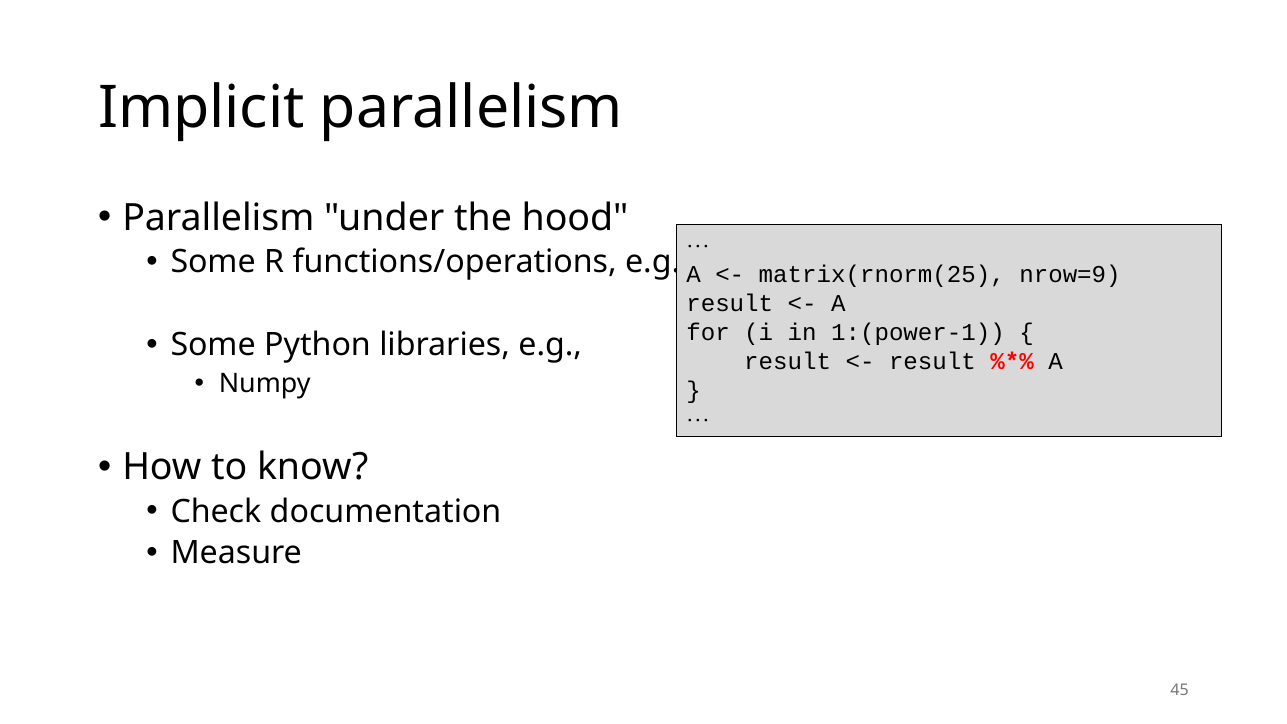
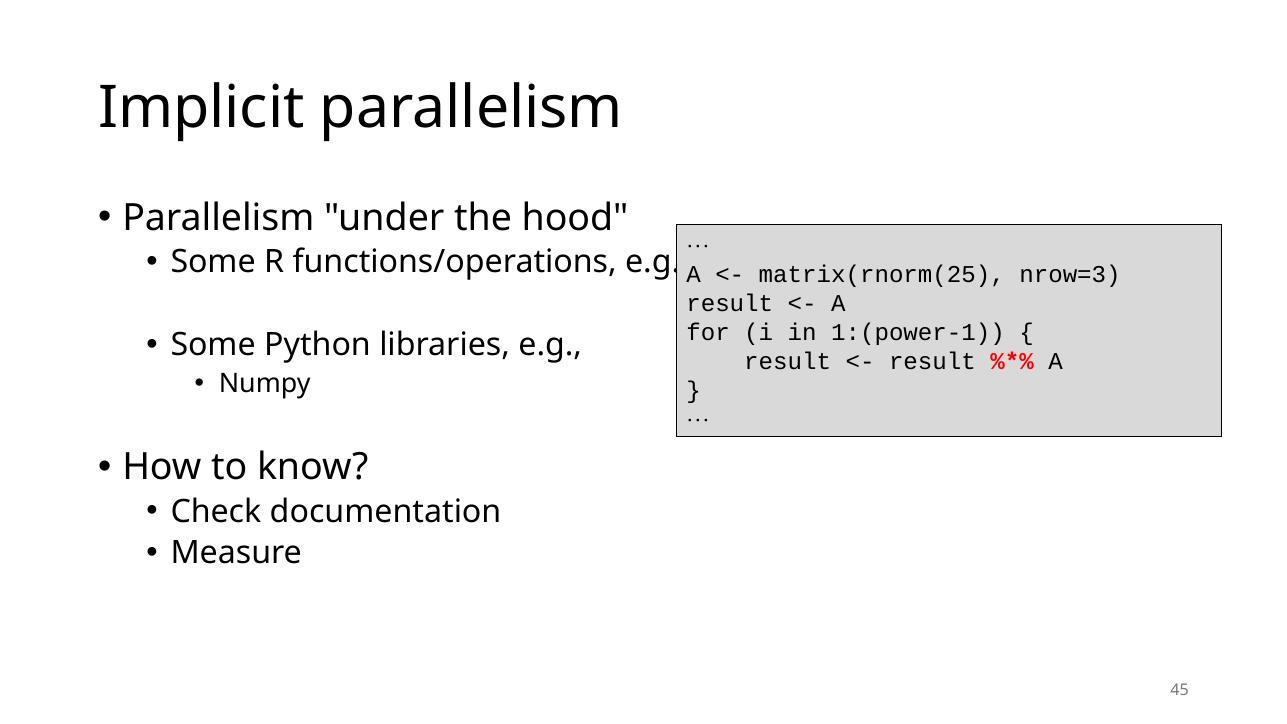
nrow=9: nrow=9 -> nrow=3
